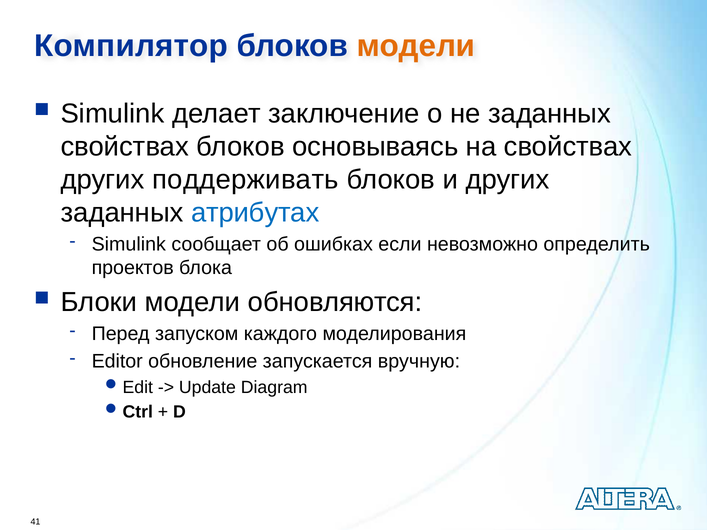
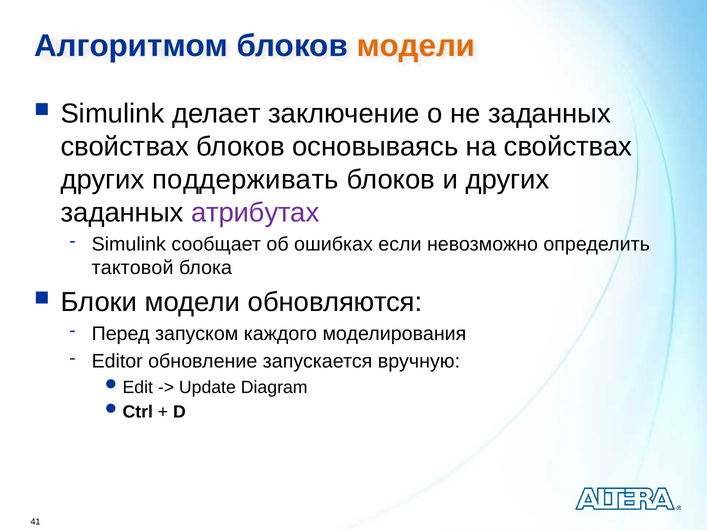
Компилятор: Компилятор -> Алгоритмом
атрибутах colour: blue -> purple
проектов: проектов -> тактовой
